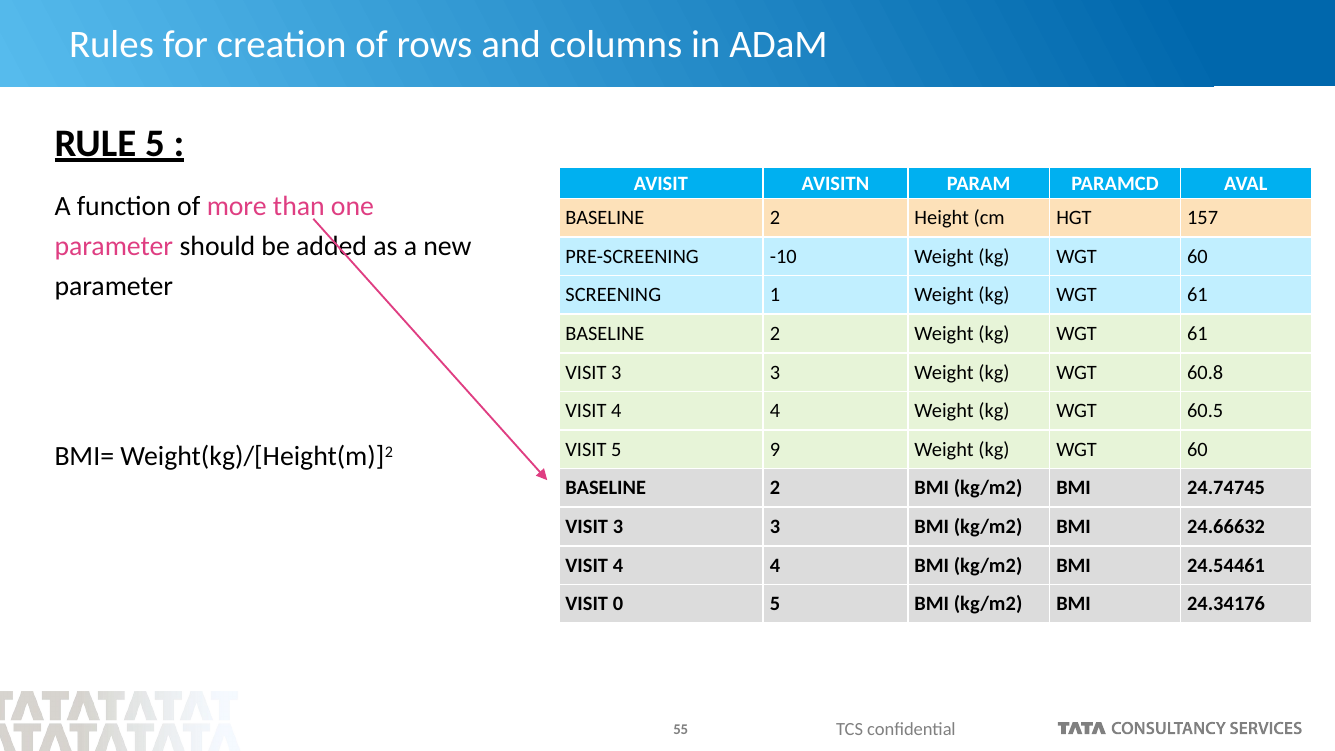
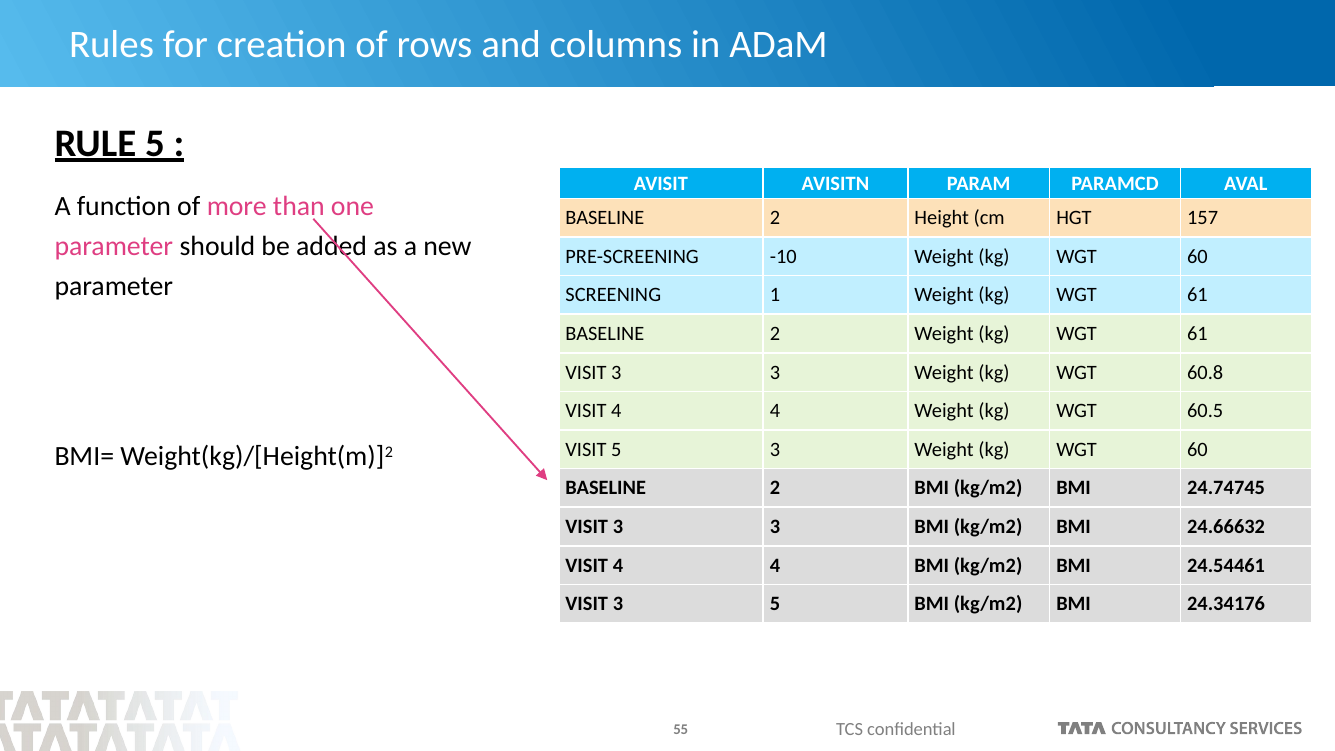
5 9: 9 -> 3
0 at (618, 604): 0 -> 3
